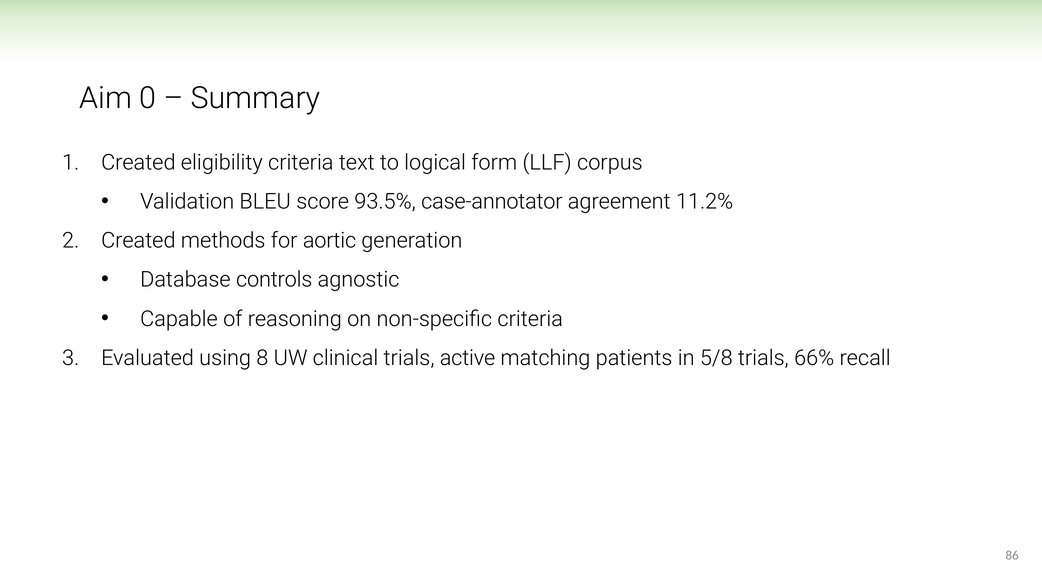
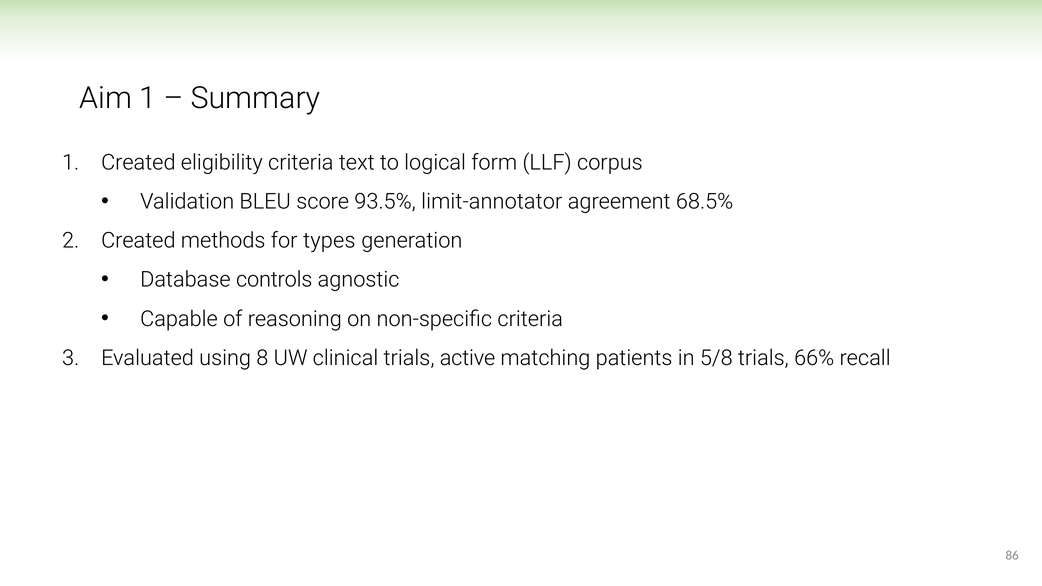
Aim 0: 0 -> 1
case-annotator: case-annotator -> limit-annotator
11.2%: 11.2% -> 68.5%
aortic: aortic -> types
